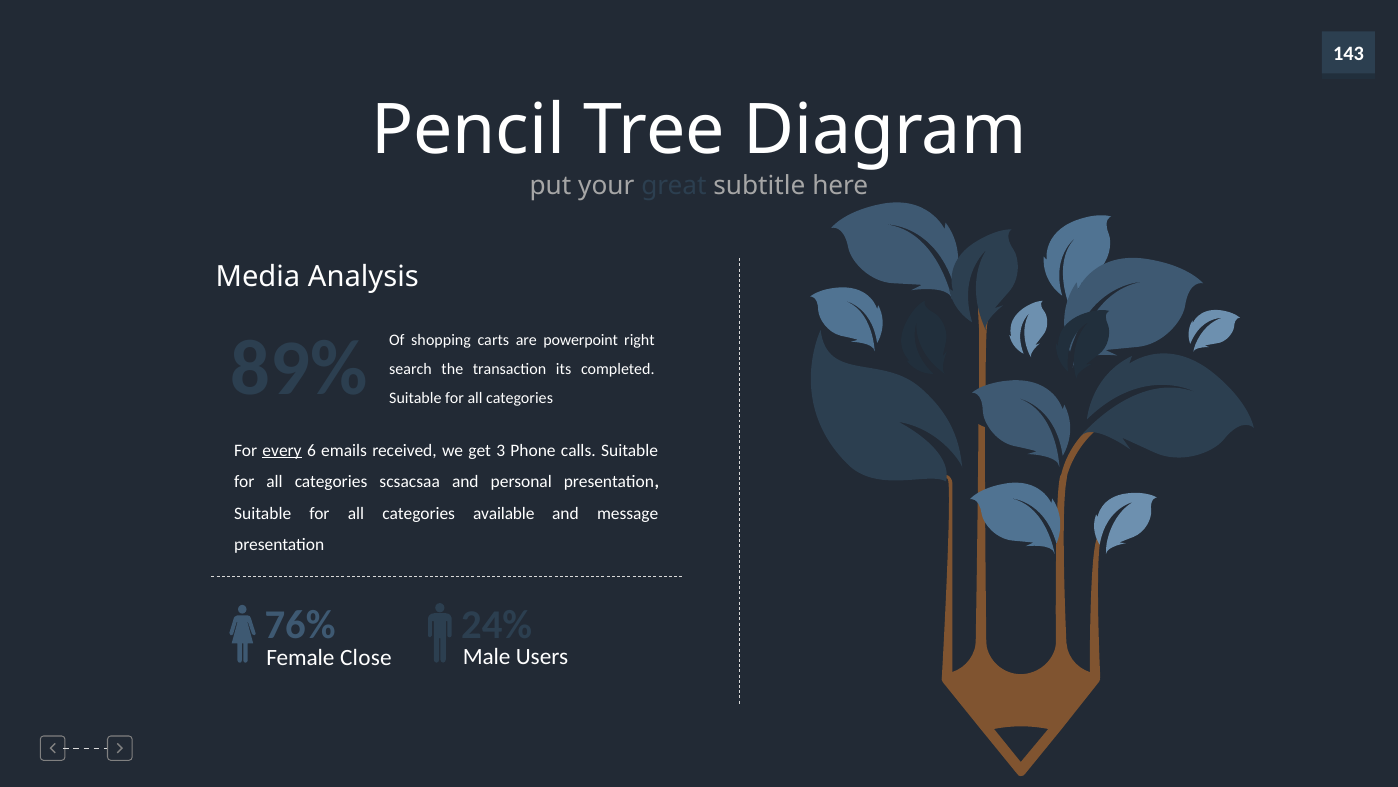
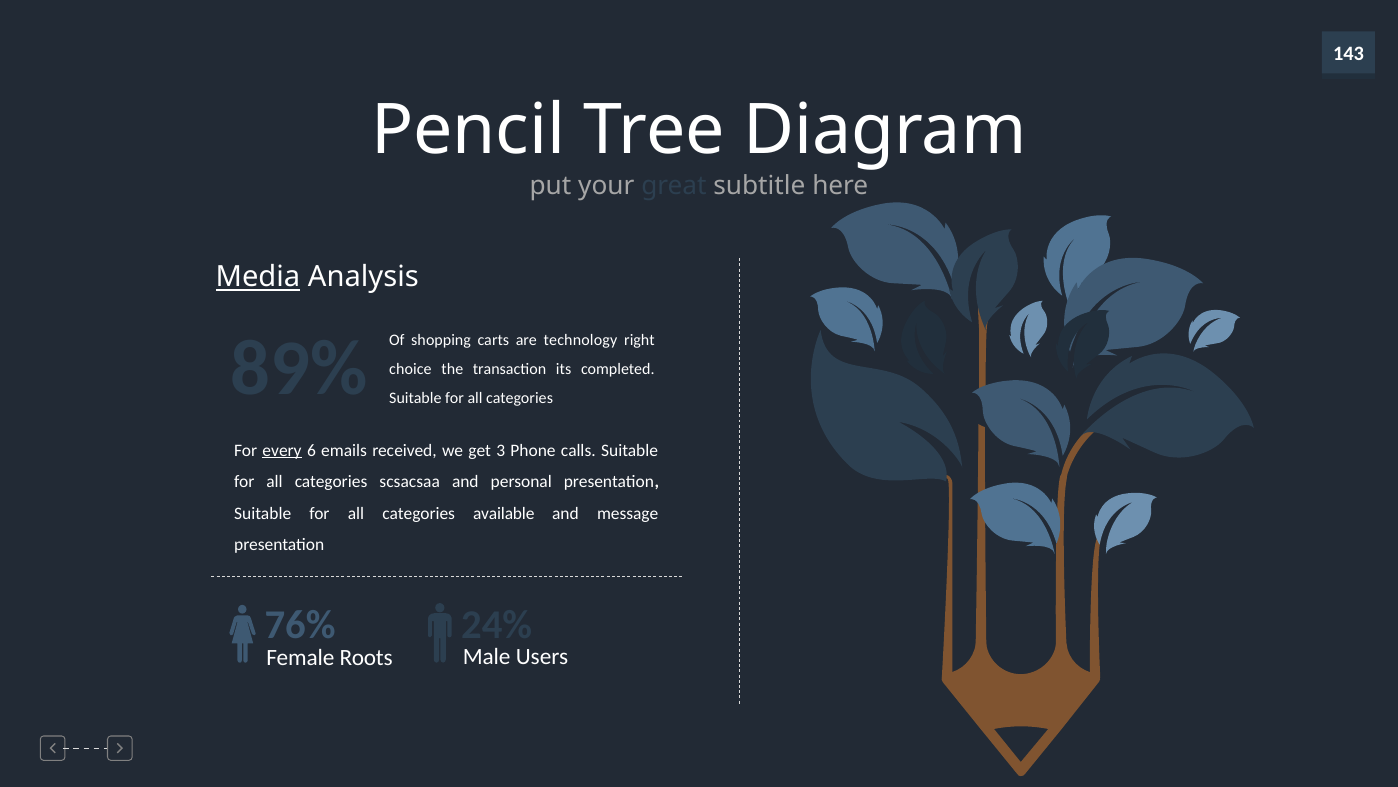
Media underline: none -> present
powerpoint: powerpoint -> technology
search: search -> choice
Close: Close -> Roots
